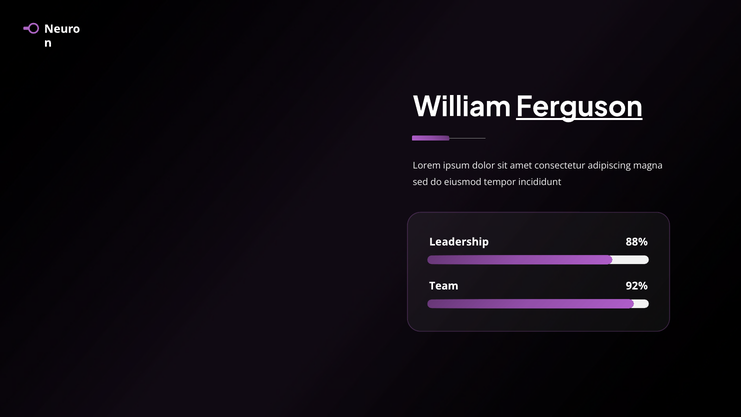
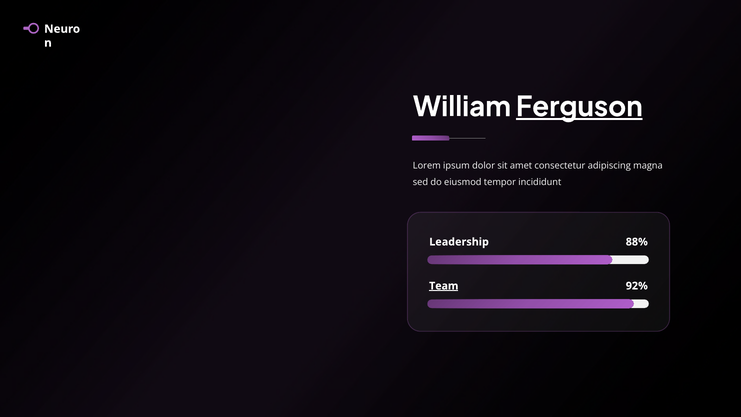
Team underline: none -> present
